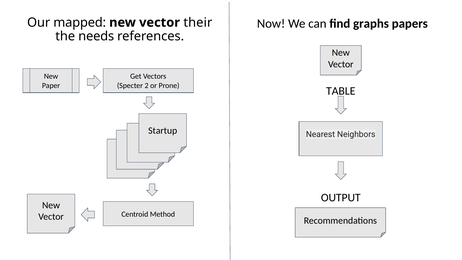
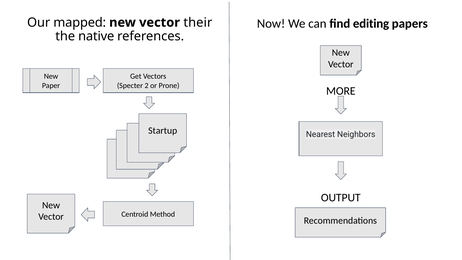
graphs: graphs -> editing
needs: needs -> native
TABLE: TABLE -> MORE
